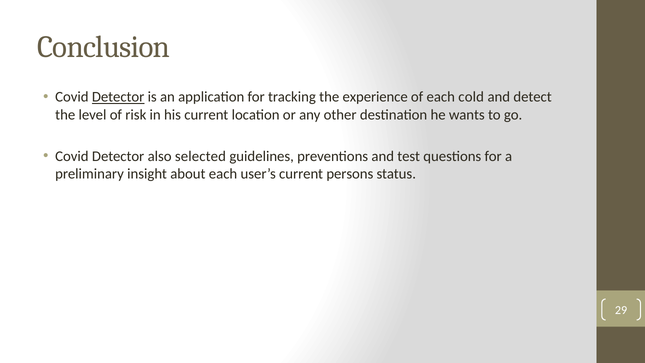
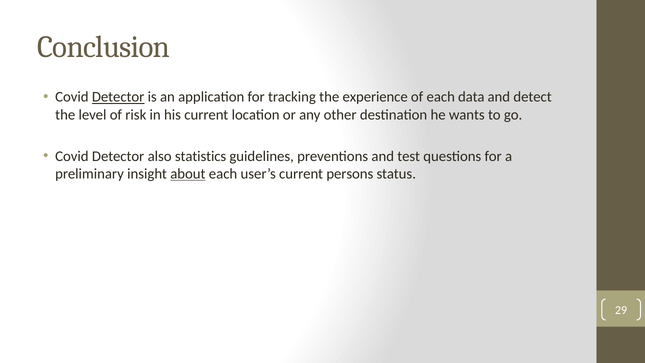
cold: cold -> data
selected: selected -> statistics
about underline: none -> present
